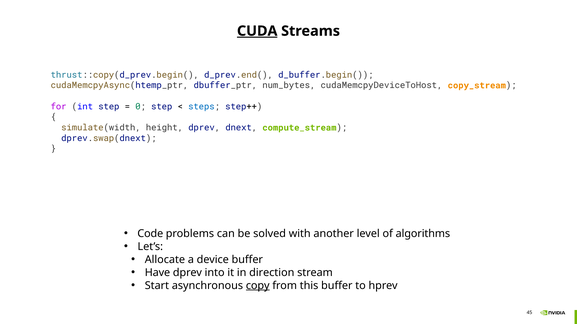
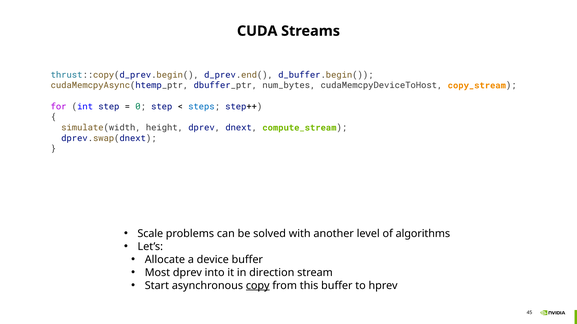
CUDA underline: present -> none
Code: Code -> Scale
Have: Have -> Most
